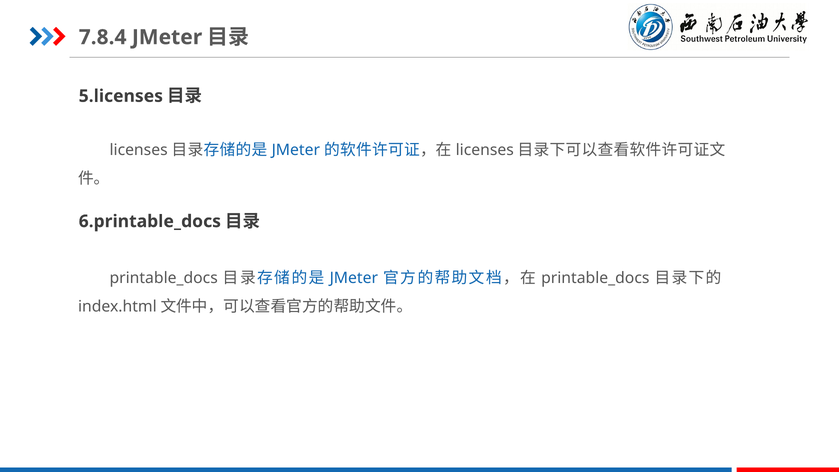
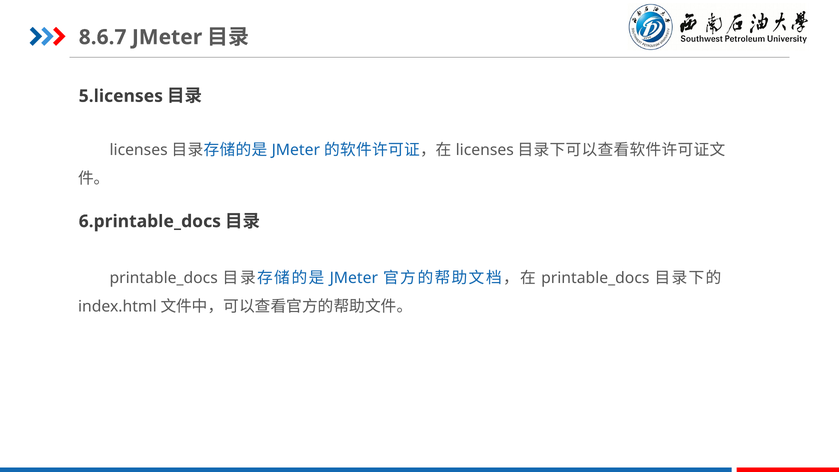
7.8.4: 7.8.4 -> 8.6.7
